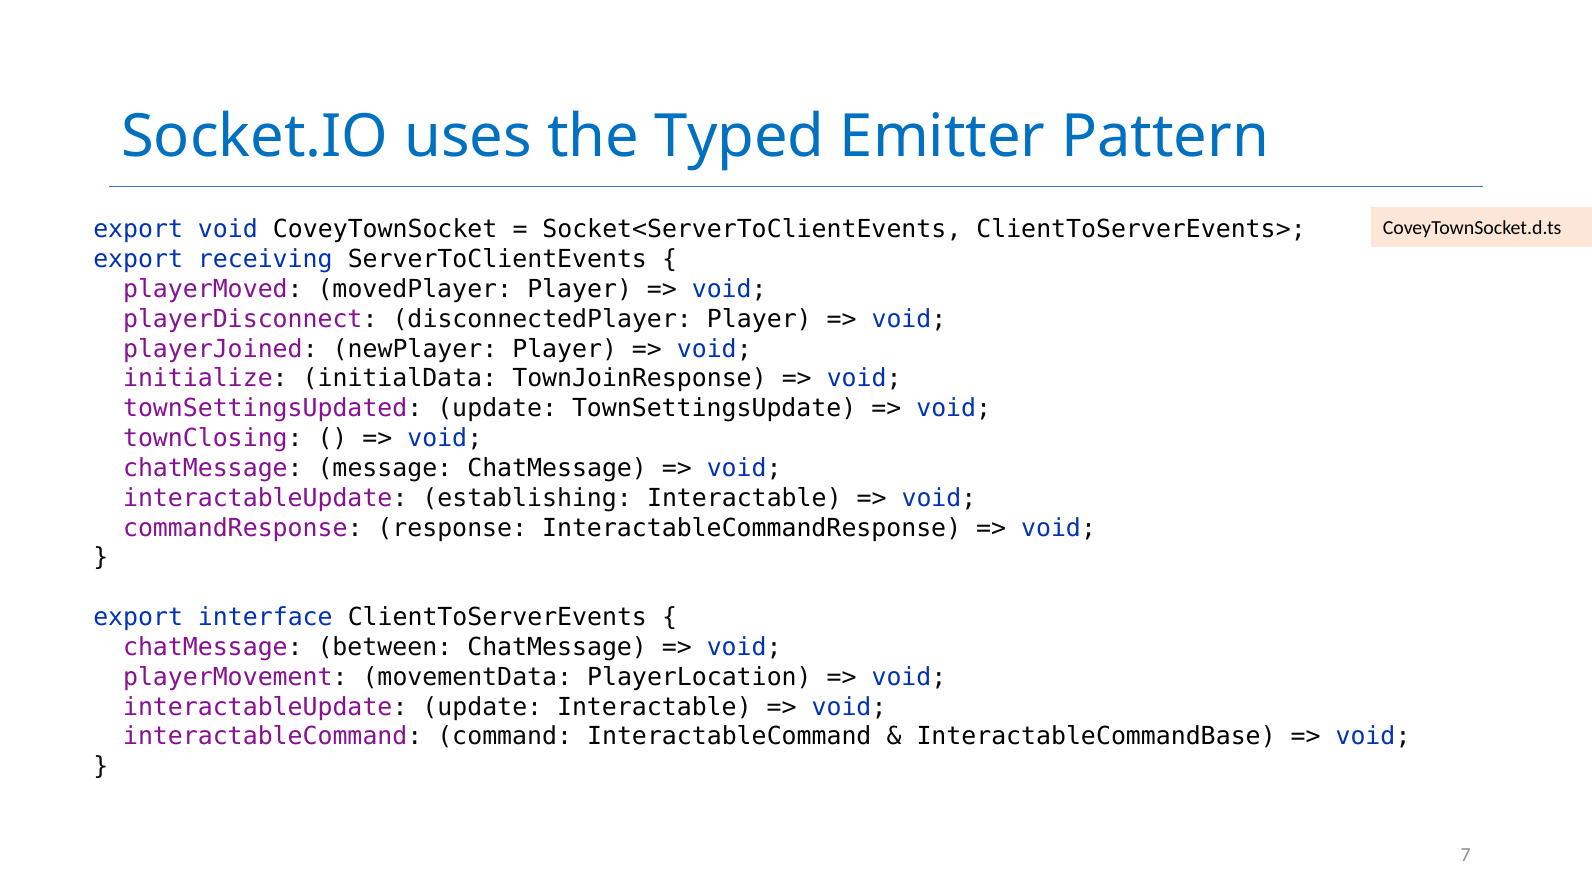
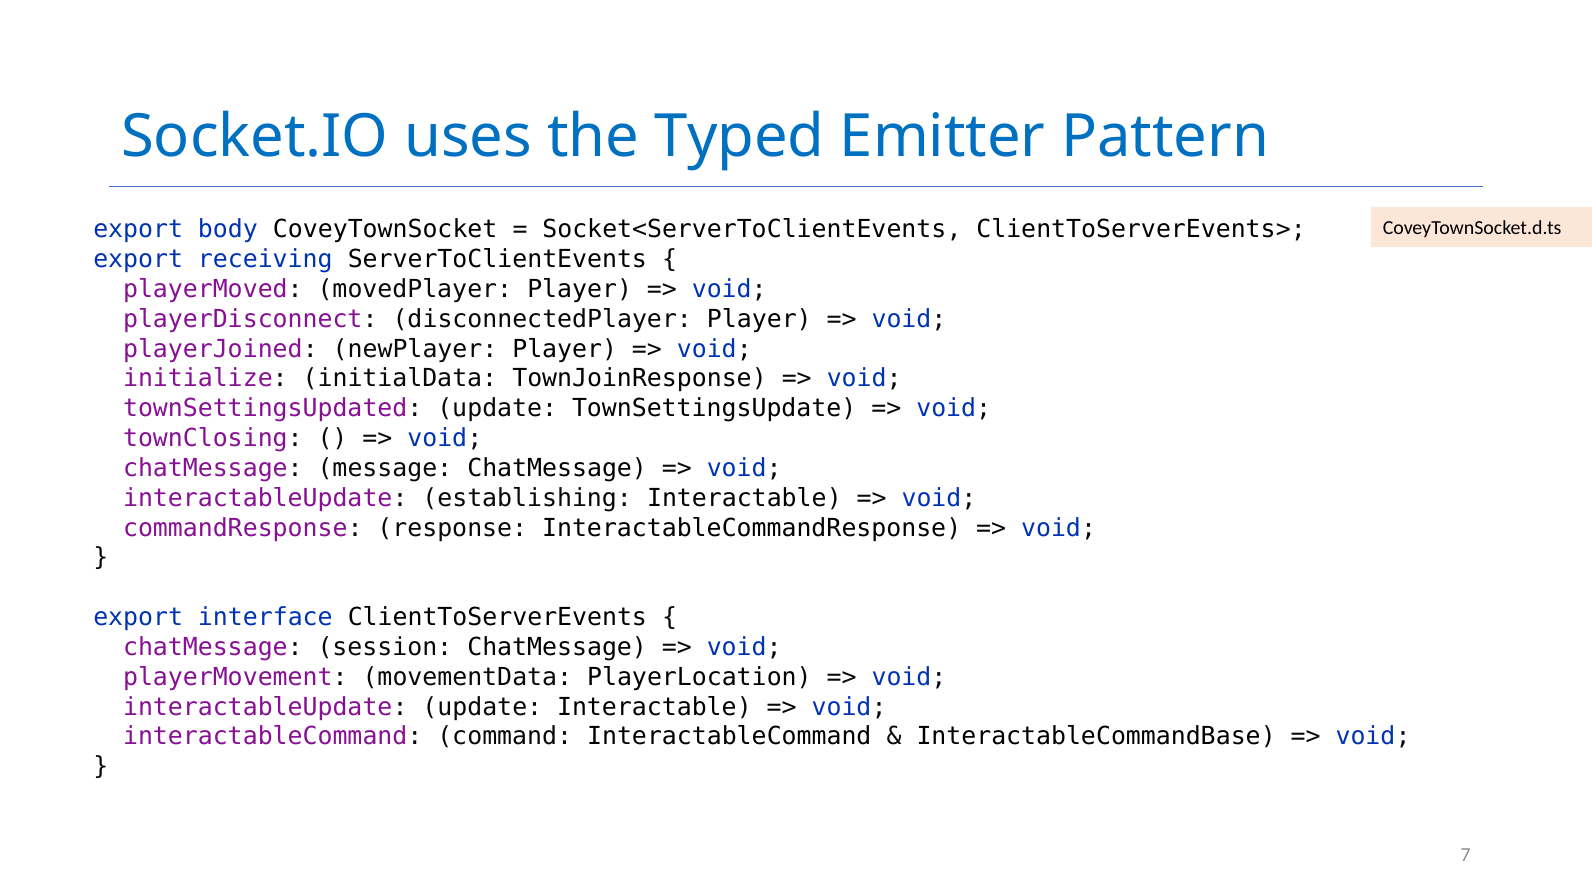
export void: void -> body
between: between -> session
